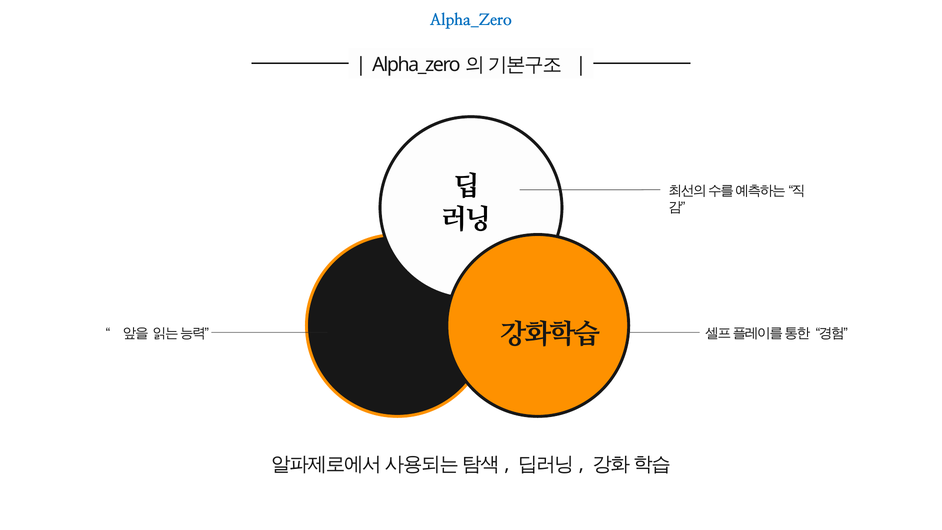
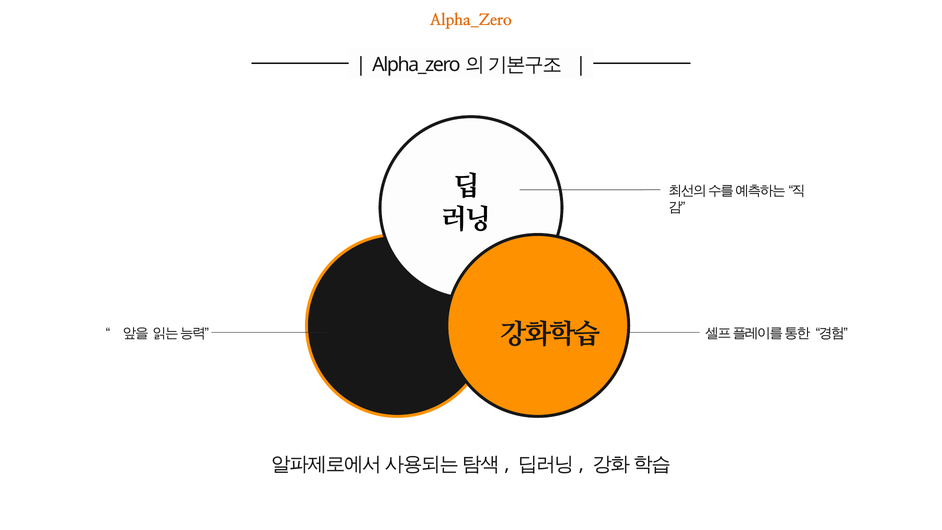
Alpha_Zero colour: blue -> orange
